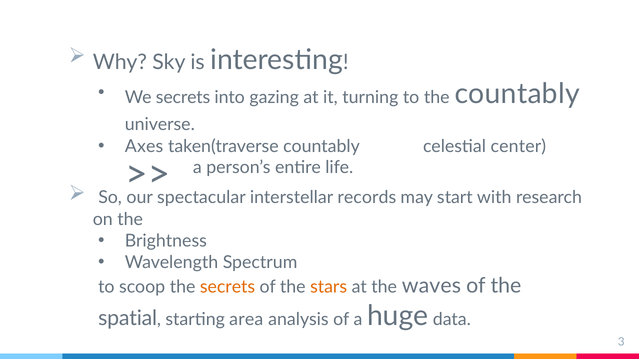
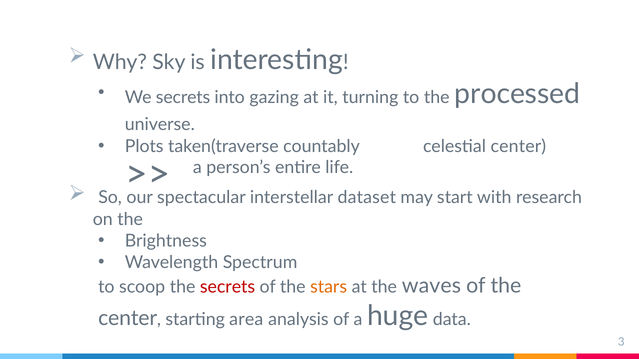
the countably: countably -> processed
Axes: Axes -> Plots
records: records -> dataset
secrets at (228, 287) colour: orange -> red
spatial at (128, 319): spatial -> center
